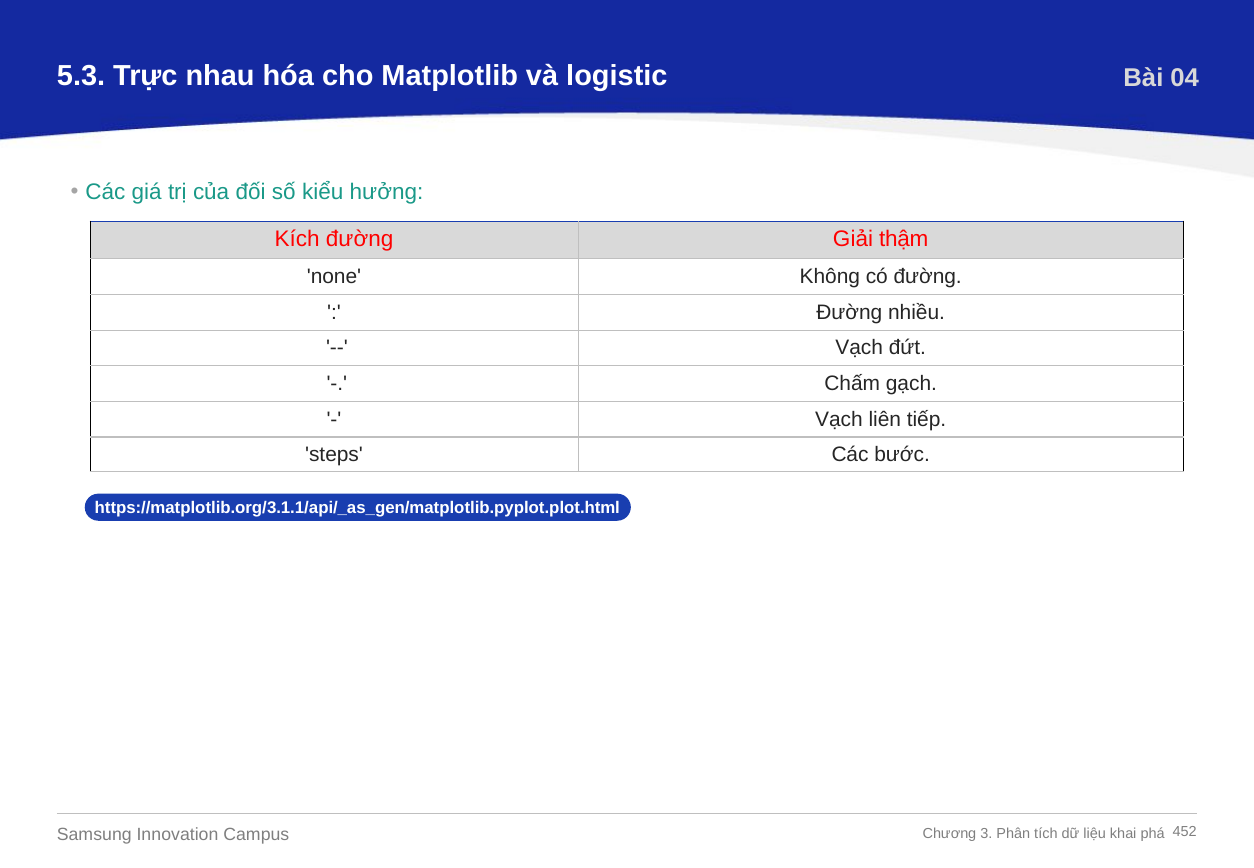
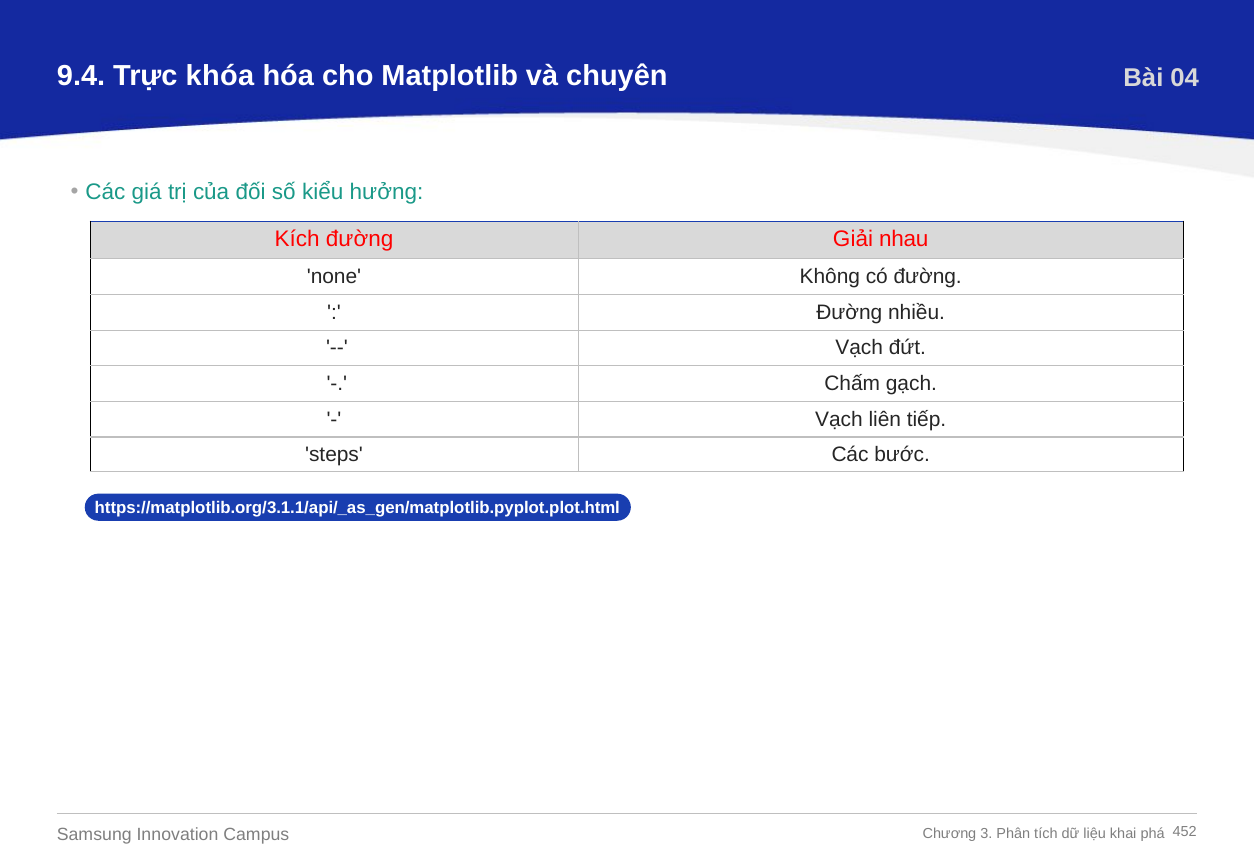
5.3: 5.3 -> 9.4
nhau: nhau -> khóa
logistic: logistic -> chuyên
thậm: thậm -> nhau
